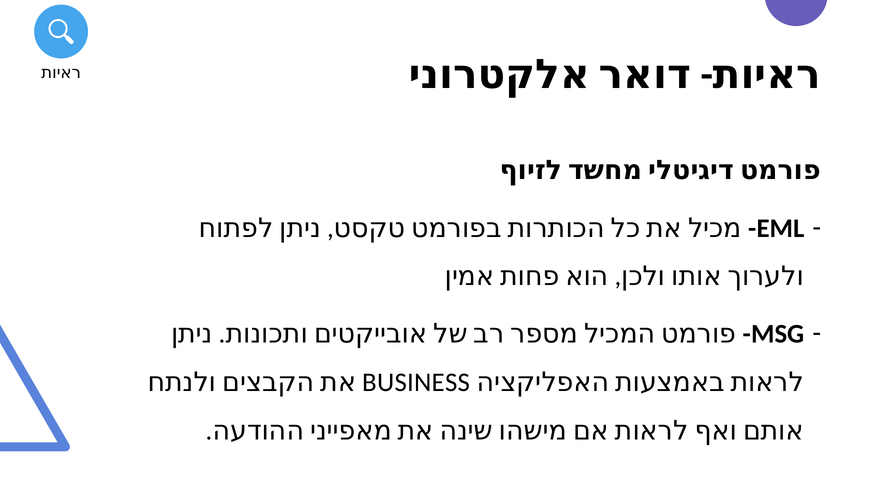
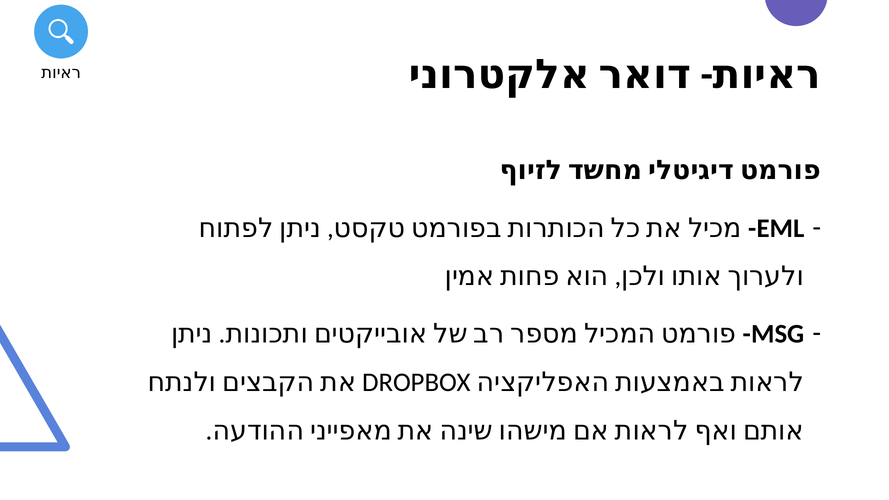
BUSINESS: BUSINESS -> DROPBOX
